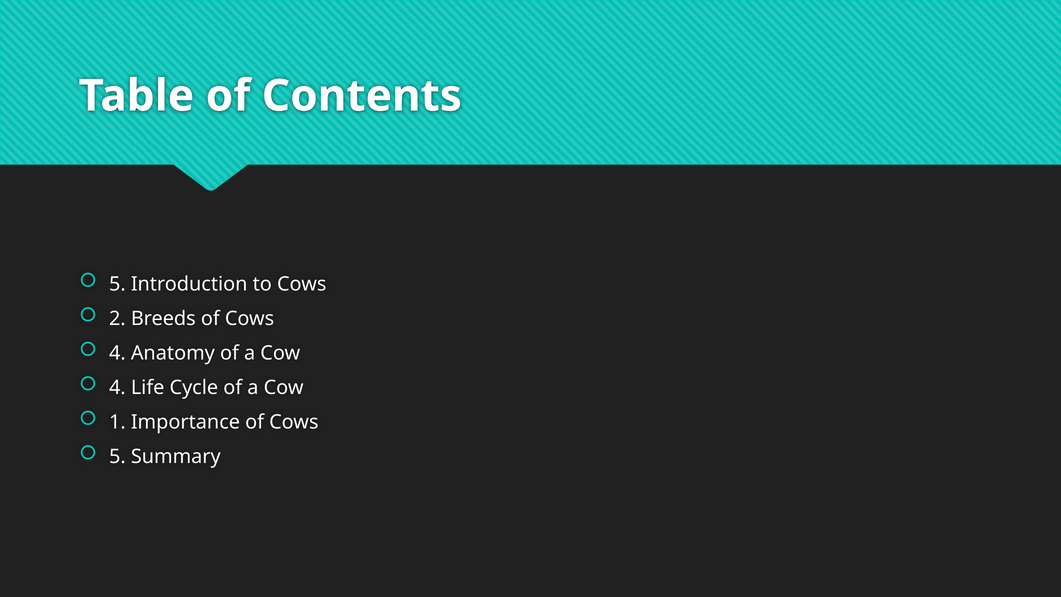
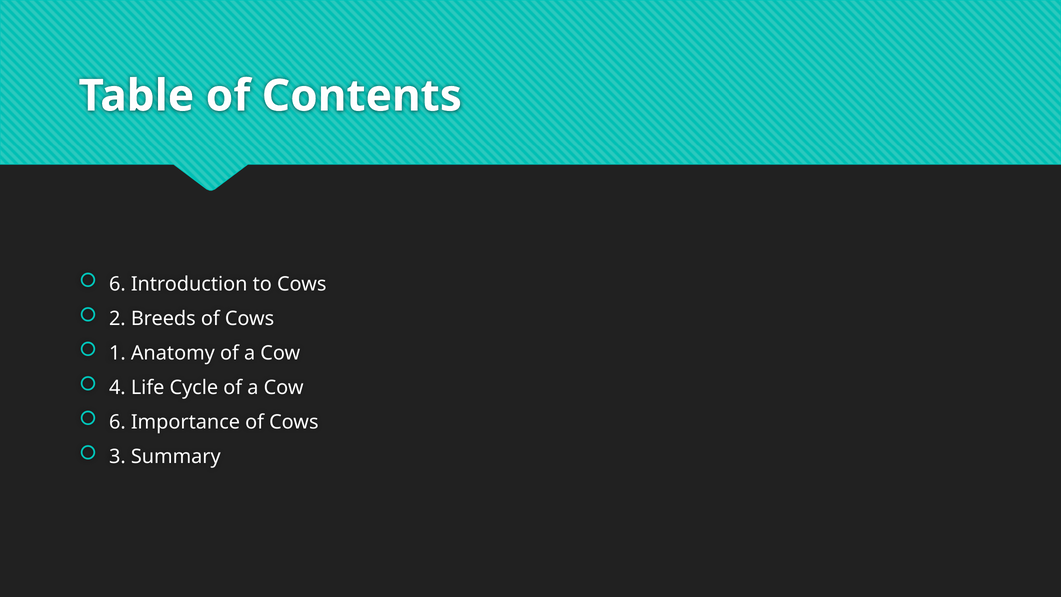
5 at (117, 284): 5 -> 6
4 at (117, 353): 4 -> 1
1 at (117, 422): 1 -> 6
5 at (117, 456): 5 -> 3
